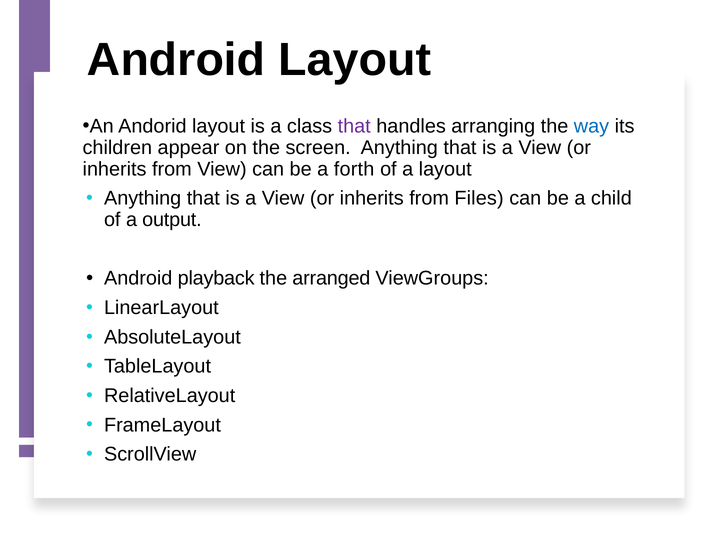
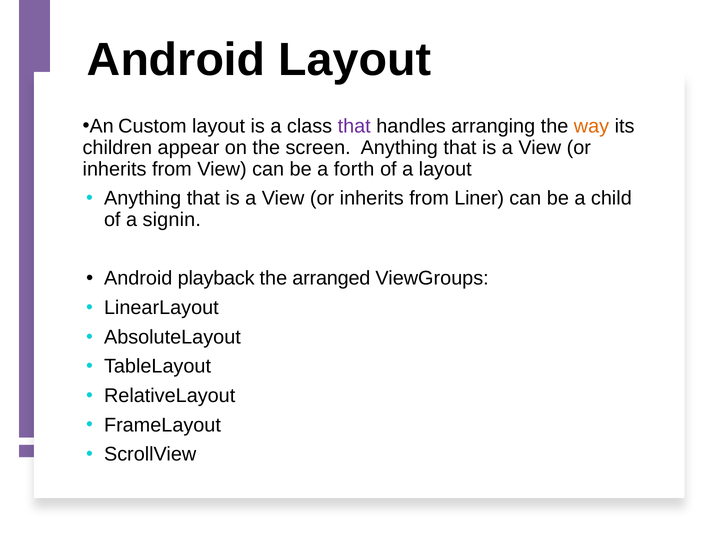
Andorid: Andorid -> Custom
way colour: blue -> orange
Files: Files -> Liner
output: output -> signin
